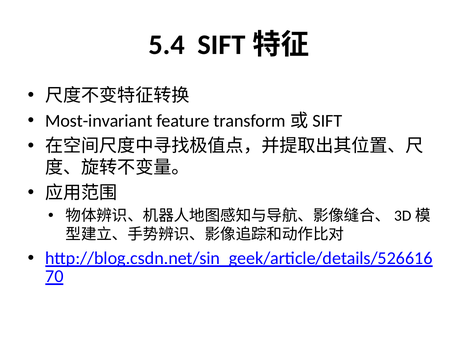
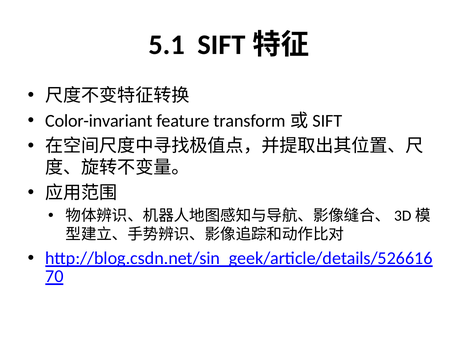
5.4: 5.4 -> 5.1
Most-invariant: Most-invariant -> Color-invariant
